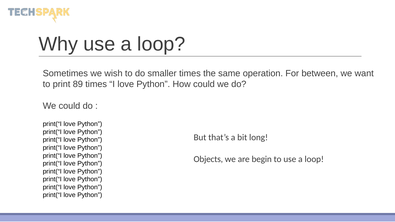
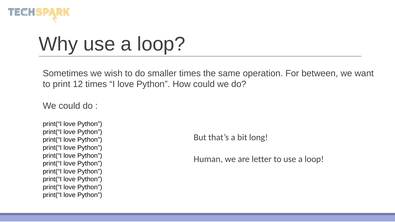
89: 89 -> 12
Objects: Objects -> Human
begin: begin -> letter
